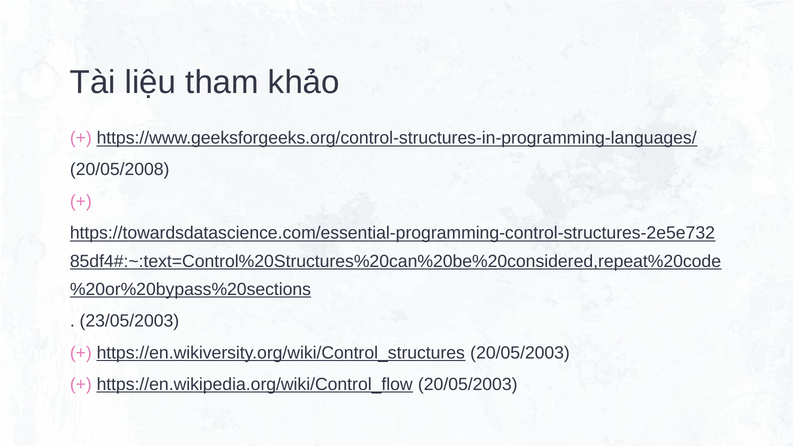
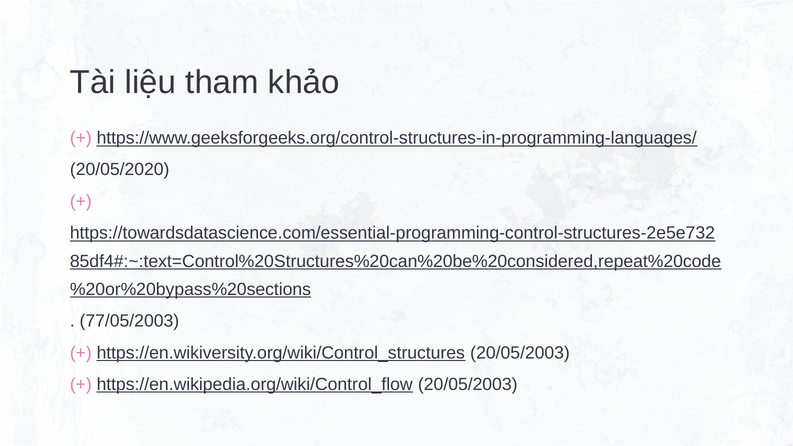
20/05/2008: 20/05/2008 -> 20/05/2020
23/05/2003: 23/05/2003 -> 77/05/2003
